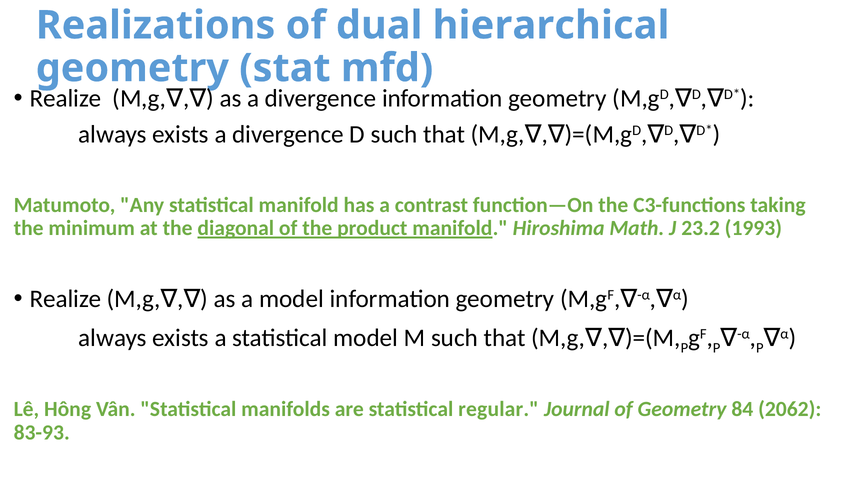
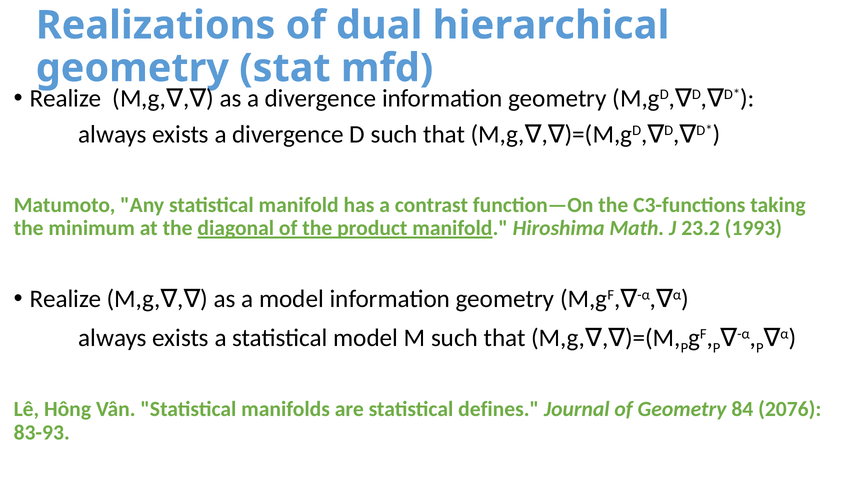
regular: regular -> defines
2062: 2062 -> 2076
